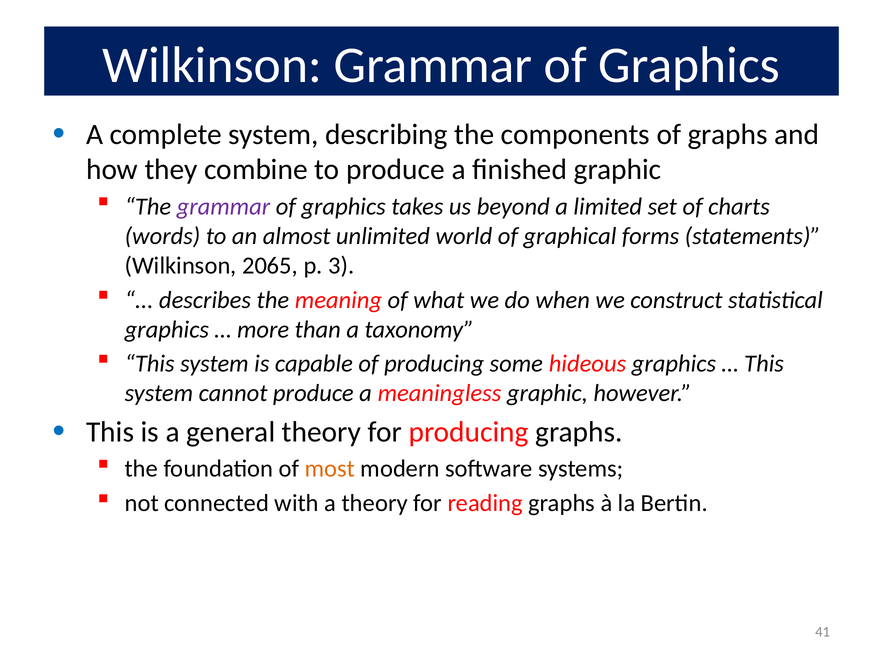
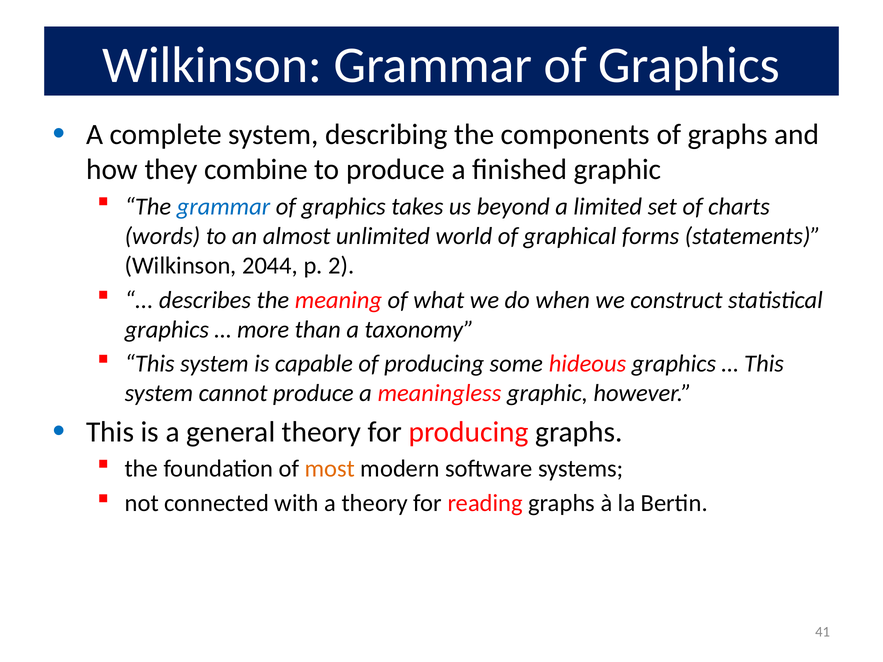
grammar at (223, 207) colour: purple -> blue
2065: 2065 -> 2044
3: 3 -> 2
